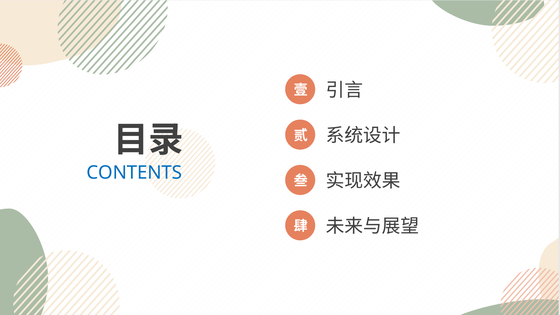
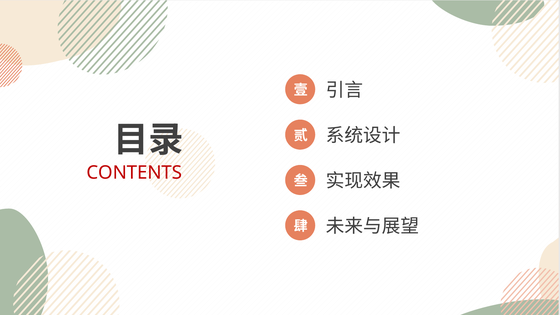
CONTENTS colour: blue -> red
